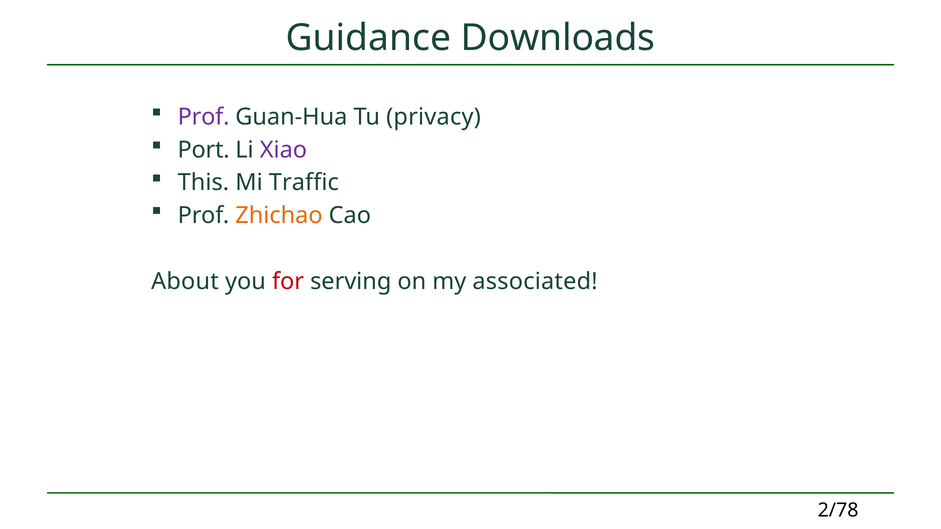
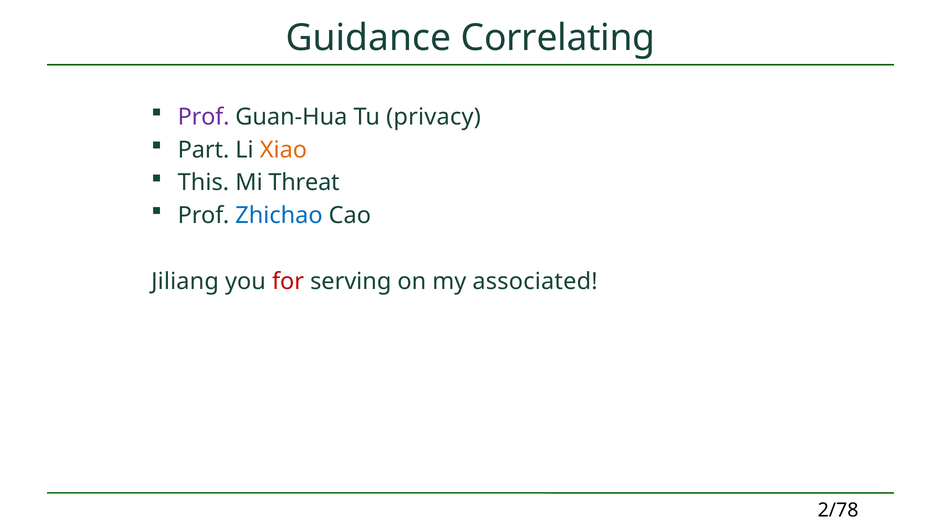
Downloads: Downloads -> Correlating
Port: Port -> Part
Xiao colour: purple -> orange
Traffic: Traffic -> Threat
Zhichao colour: orange -> blue
About: About -> Jiliang
